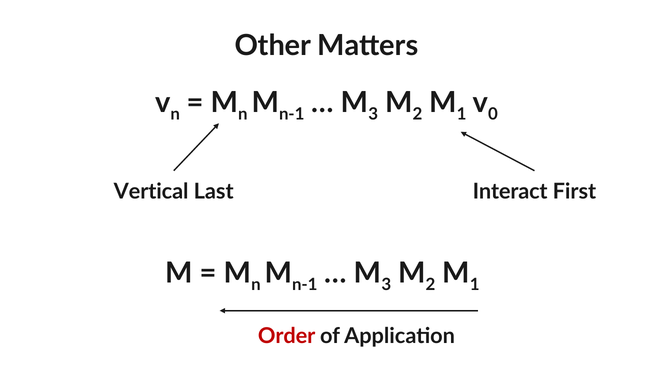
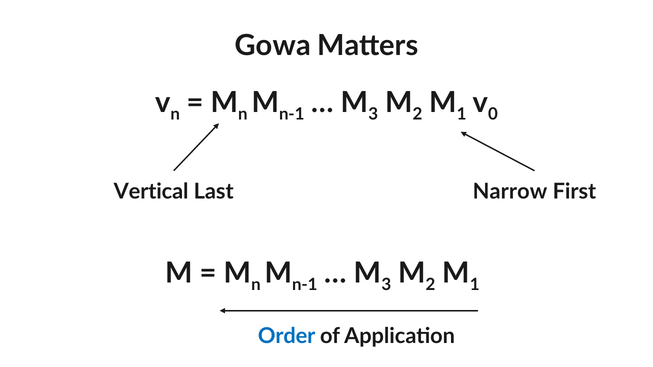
Other: Other -> Gowa
Interact: Interact -> Narrow
Order colour: red -> blue
